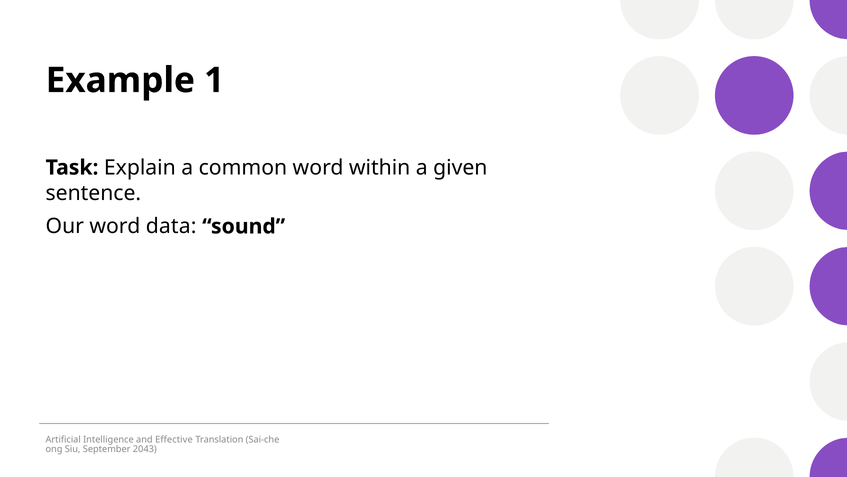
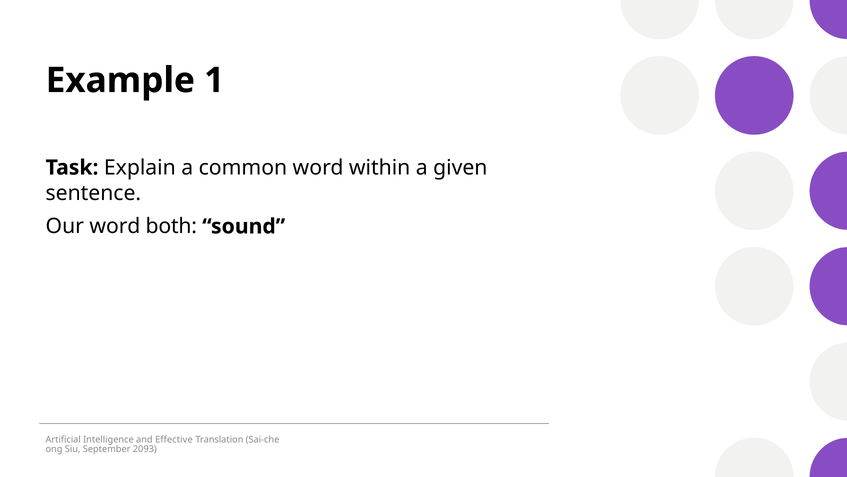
data: data -> both
2043: 2043 -> 2093
